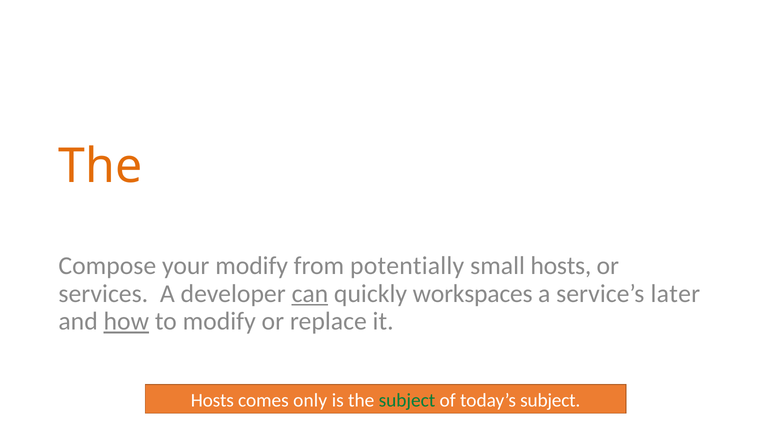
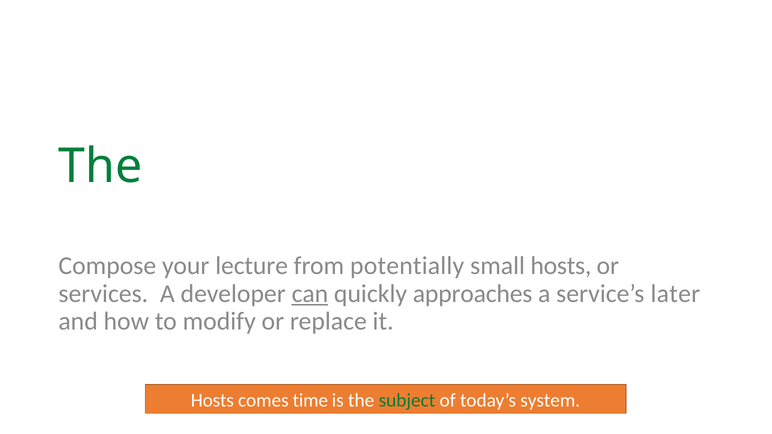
The at (100, 166) colour: orange -> green
your modify: modify -> lecture
workspaces: workspaces -> approaches
how underline: present -> none
only: only -> time
today’s subject: subject -> system
